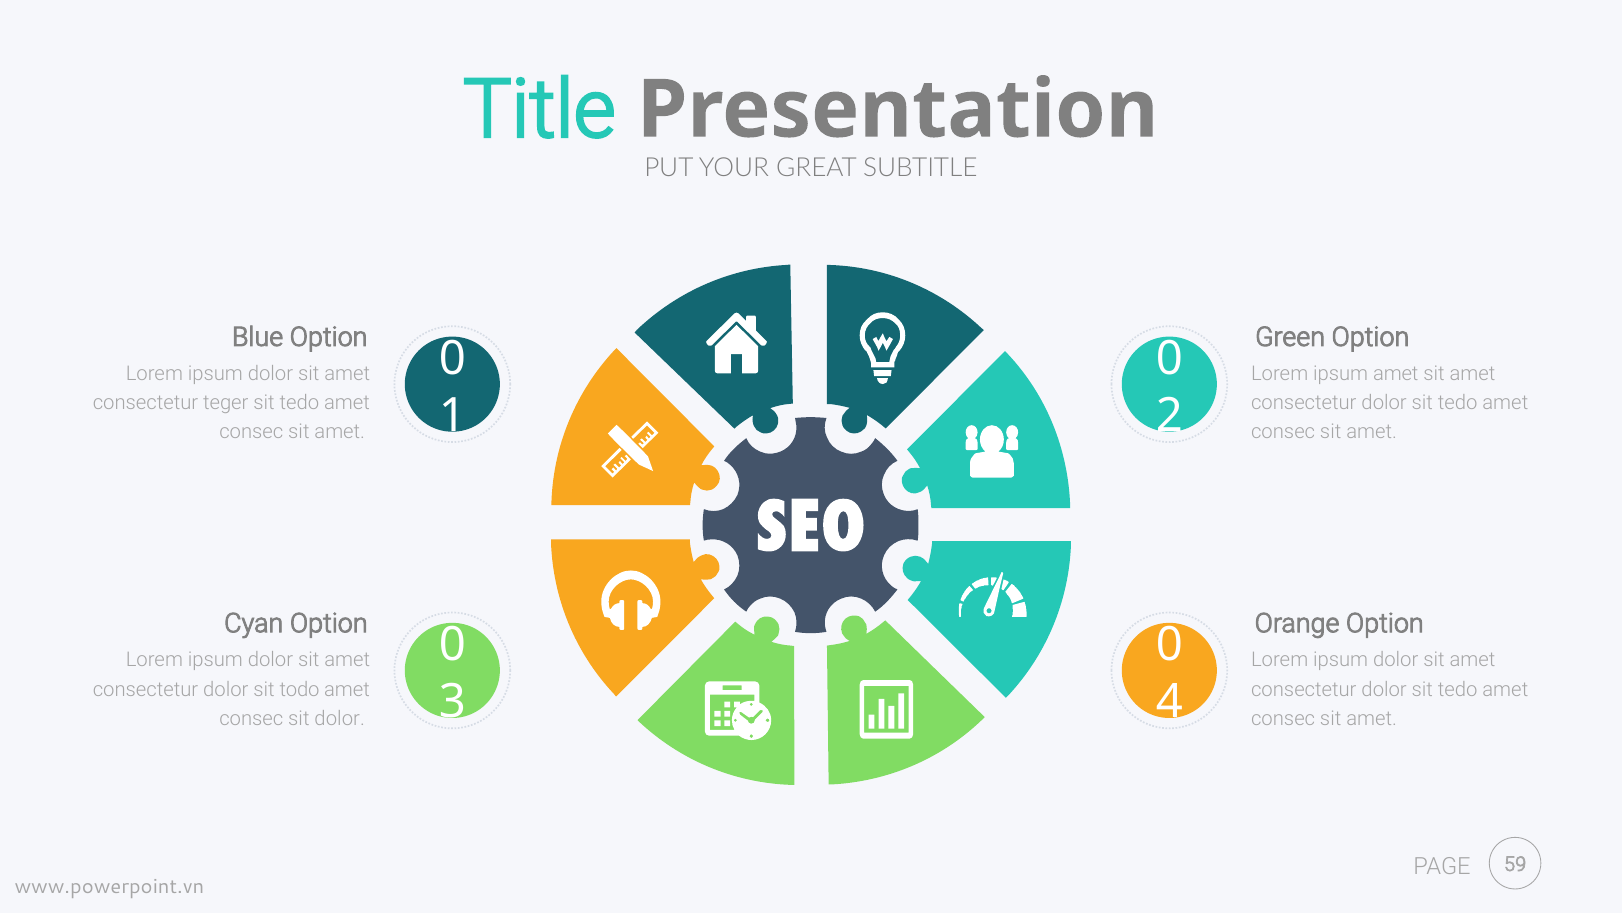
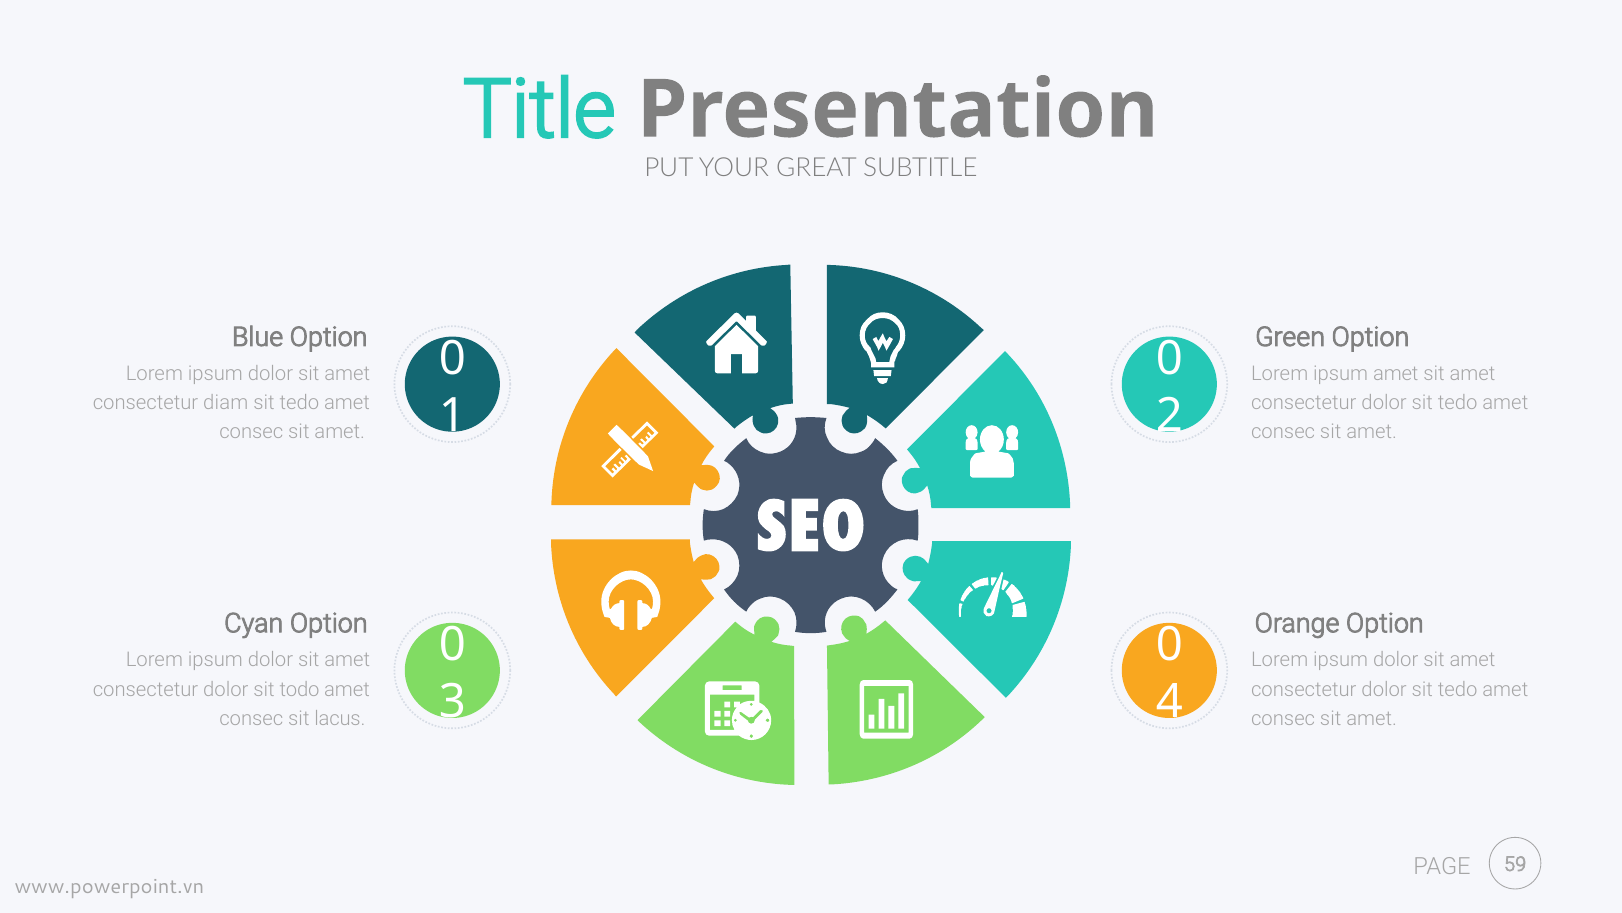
teger: teger -> diam
sit dolor: dolor -> lacus
